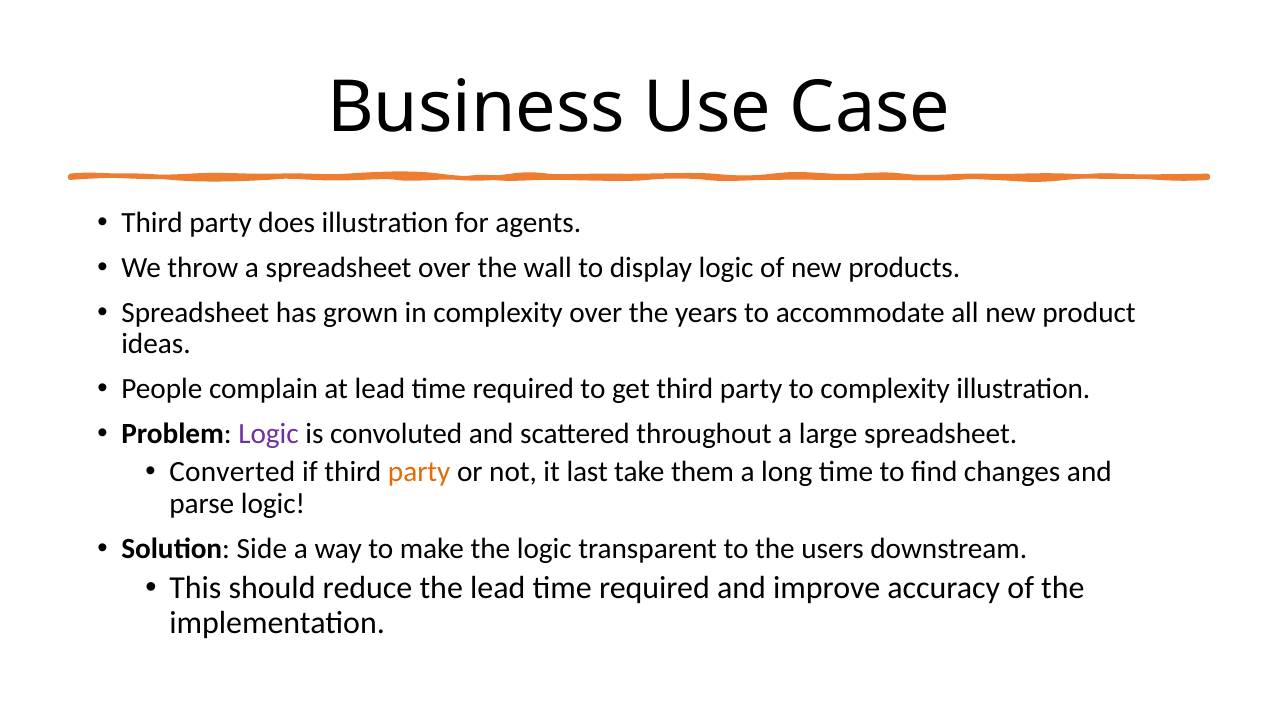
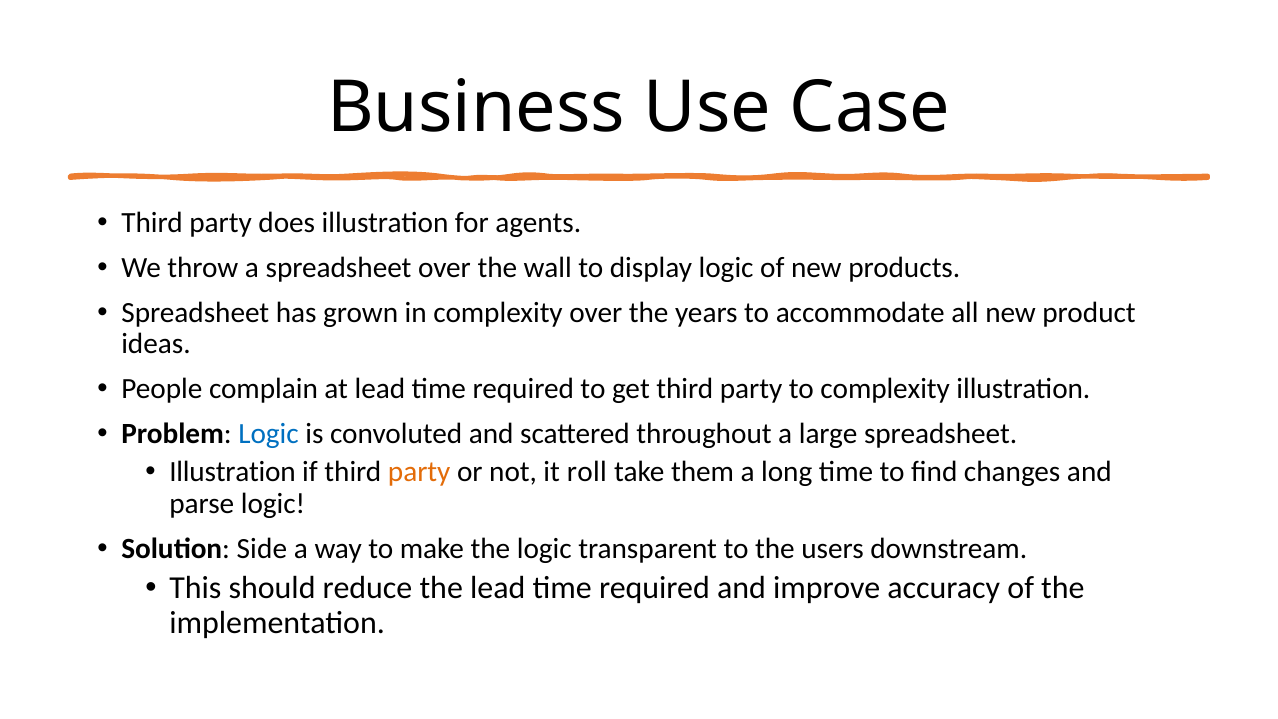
Logic at (269, 434) colour: purple -> blue
Converted at (232, 472): Converted -> Illustration
last: last -> roll
